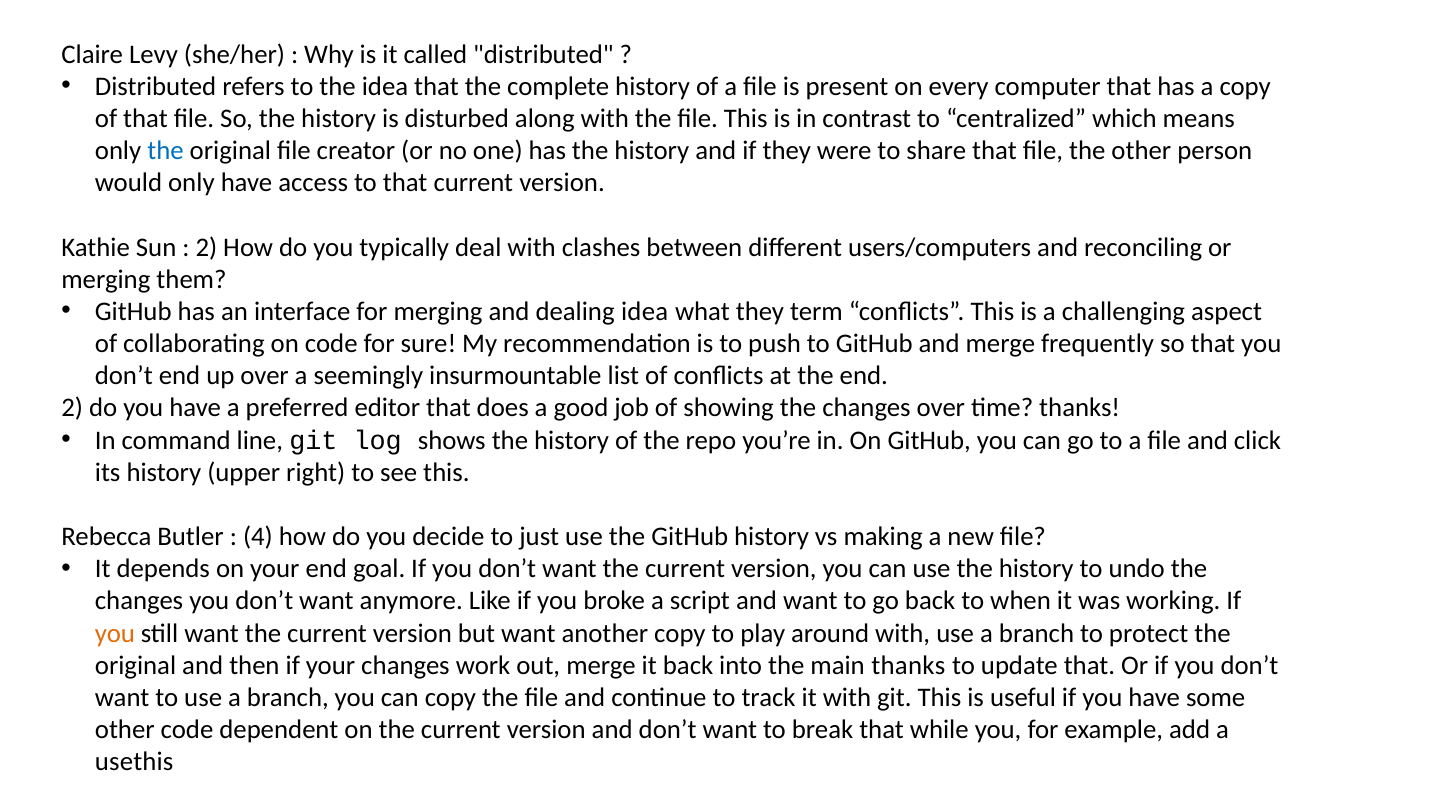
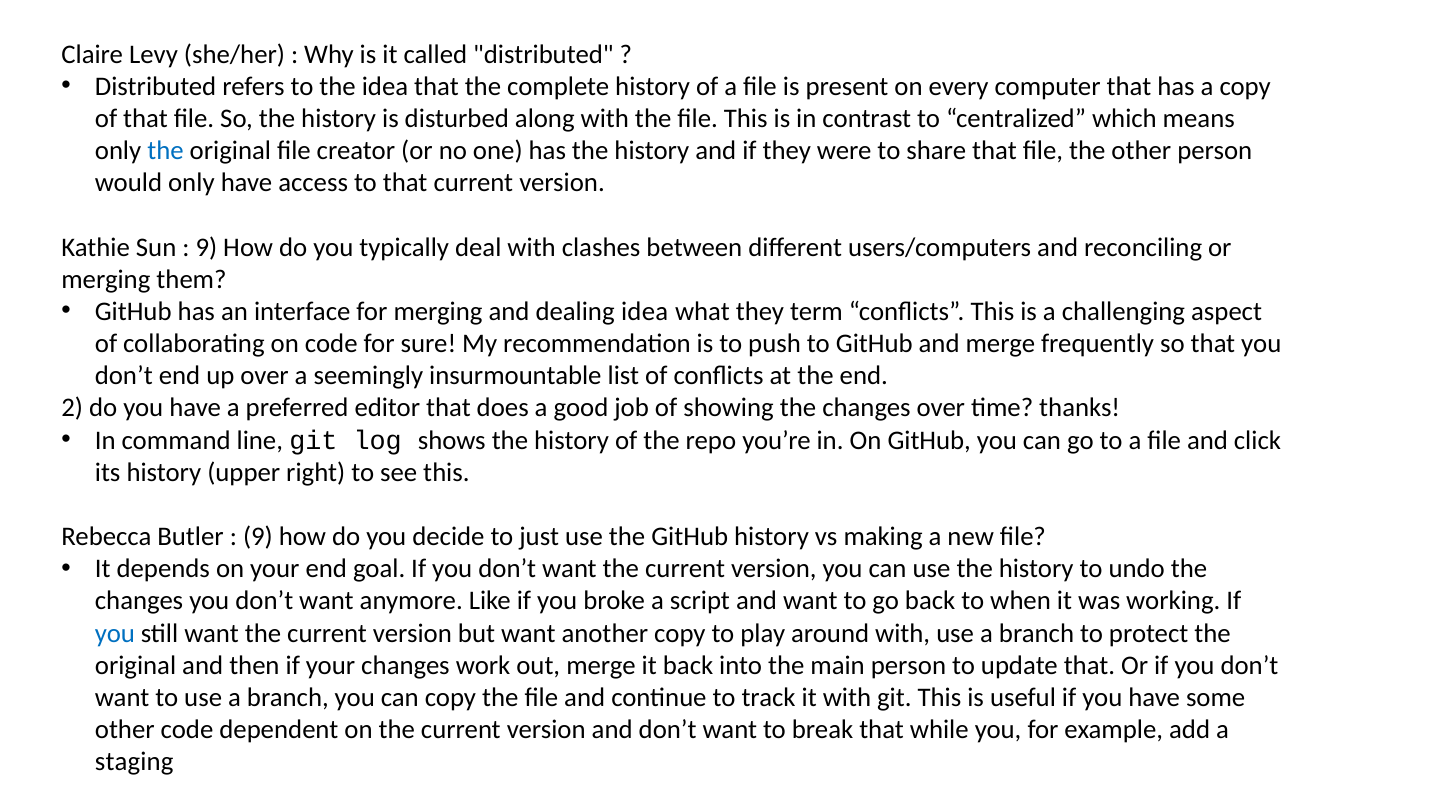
2 at (206, 247): 2 -> 9
4 at (258, 537): 4 -> 9
you at (115, 633) colour: orange -> blue
main thanks: thanks -> person
usethis: usethis -> staging
